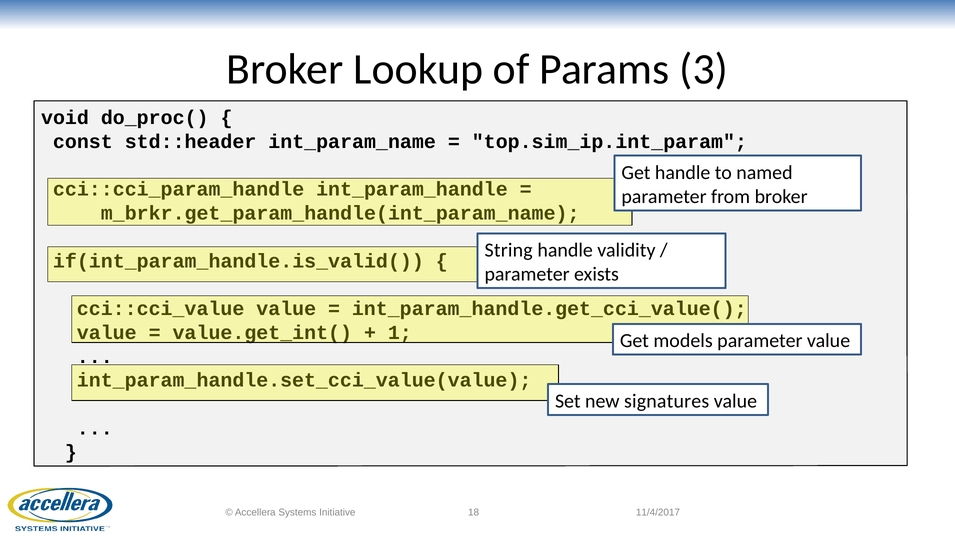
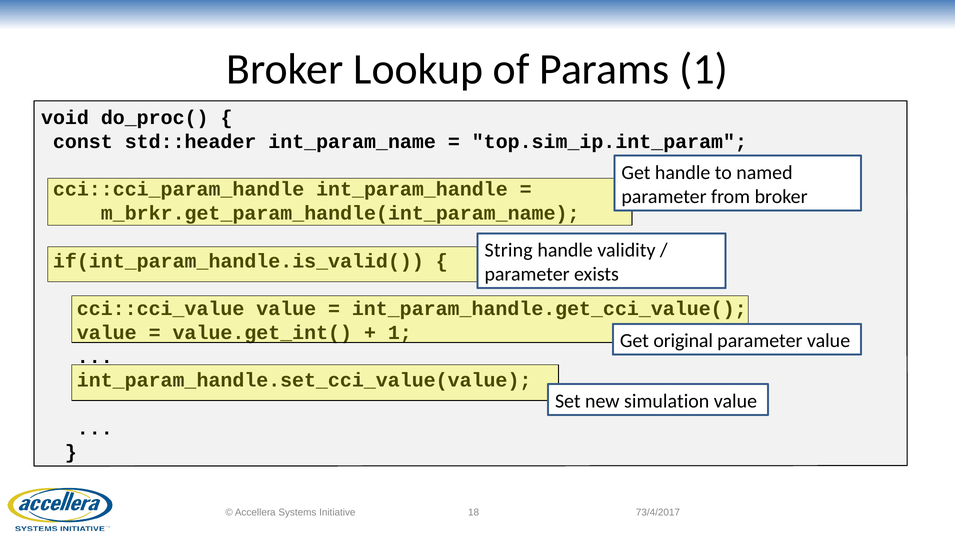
Params 3: 3 -> 1
models: models -> original
signatures: signatures -> simulation
11/4/2017: 11/4/2017 -> 73/4/2017
